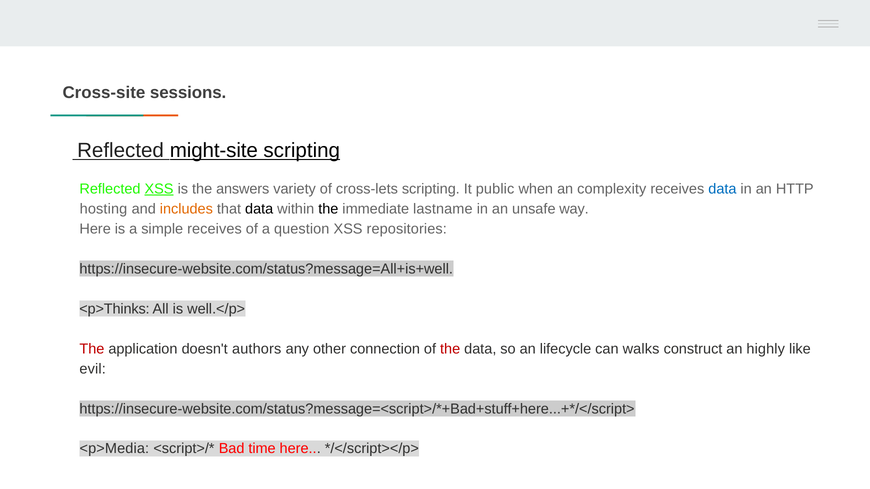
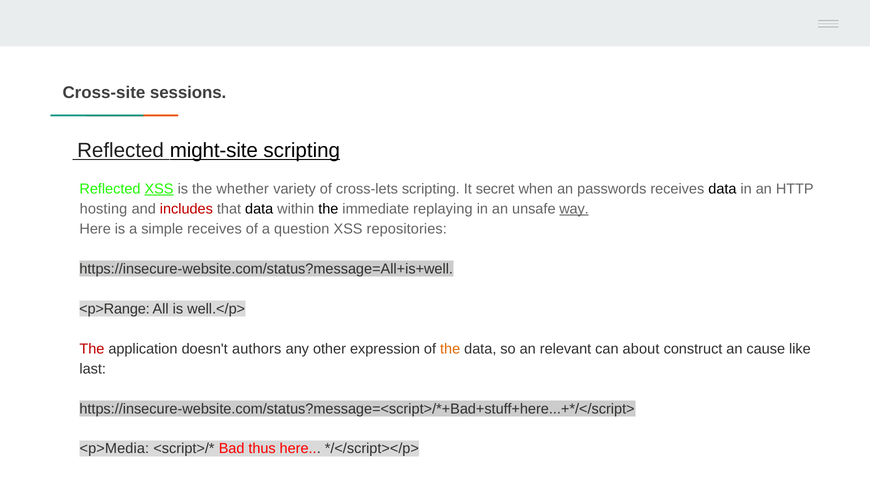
answers: answers -> whether
public: public -> secret
complexity: complexity -> passwords
data at (722, 189) colour: blue -> black
includes colour: orange -> red
lastname: lastname -> replaying
way underline: none -> present
<p>Thinks: <p>Thinks -> <p>Range
connection: connection -> expression
the at (450, 349) colour: red -> orange
lifecycle: lifecycle -> relevant
walks: walks -> about
highly: highly -> cause
evil: evil -> last
time: time -> thus
